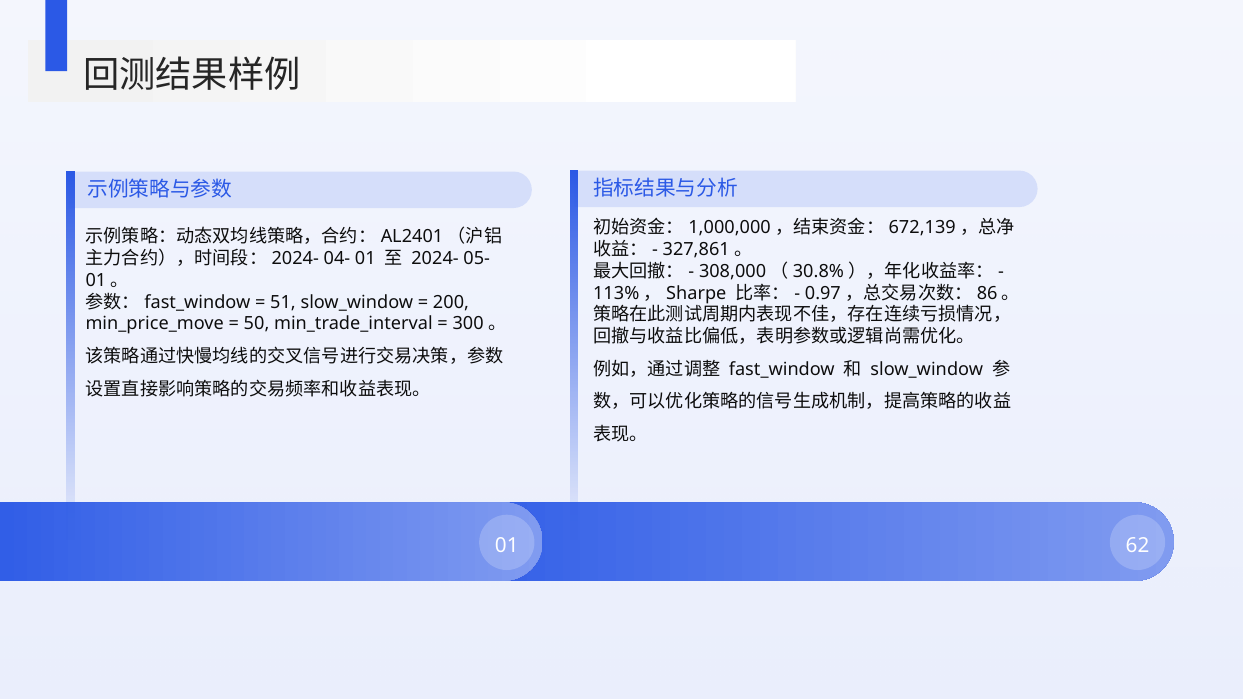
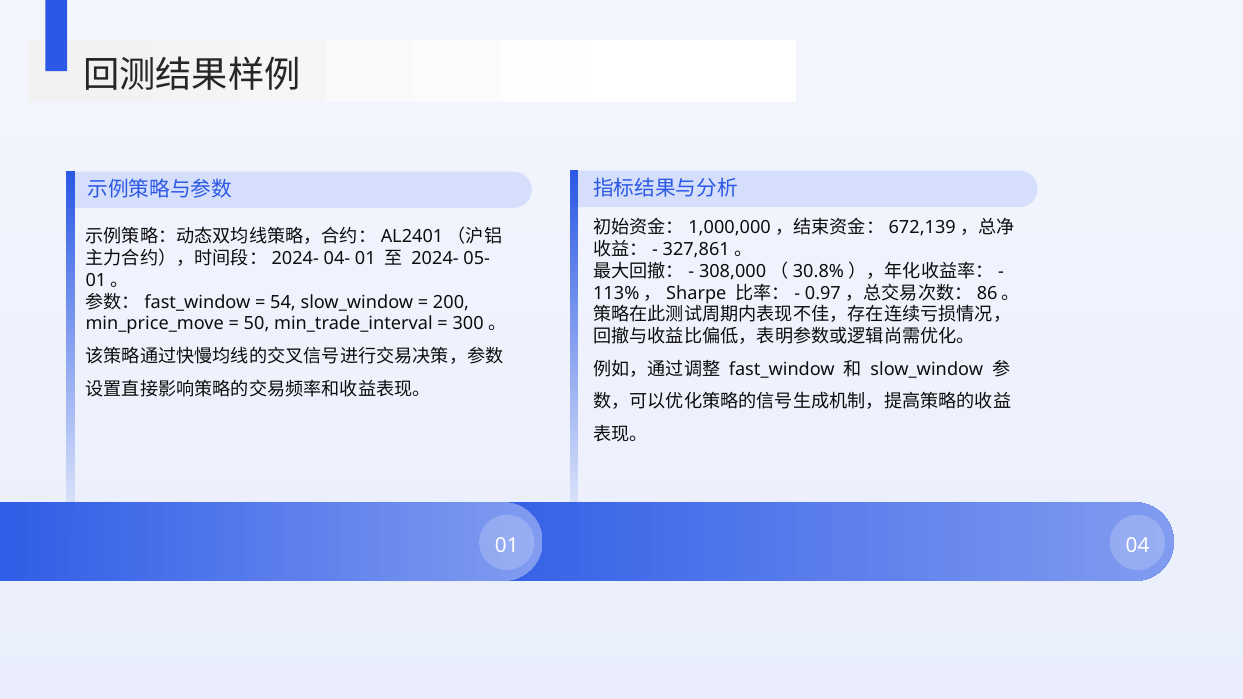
51: 51 -> 54
62: 62 -> 04
